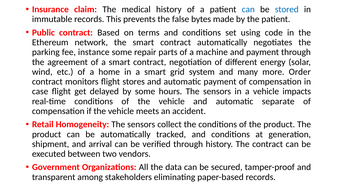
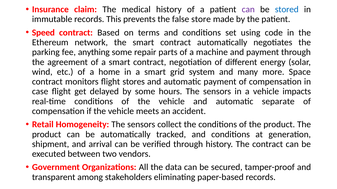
can at (248, 9) colour: blue -> purple
bytes: bytes -> store
Public: Public -> Speed
instance: instance -> anything
Order: Order -> Space
